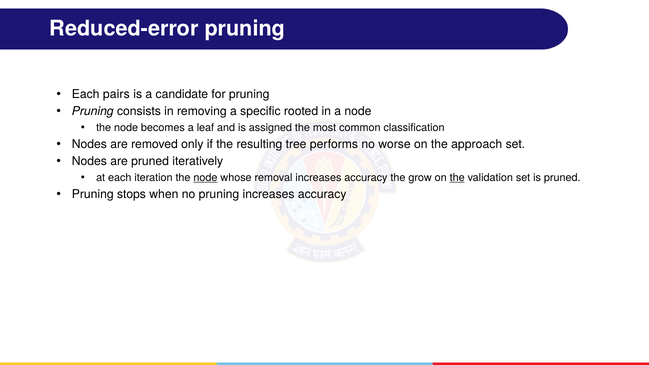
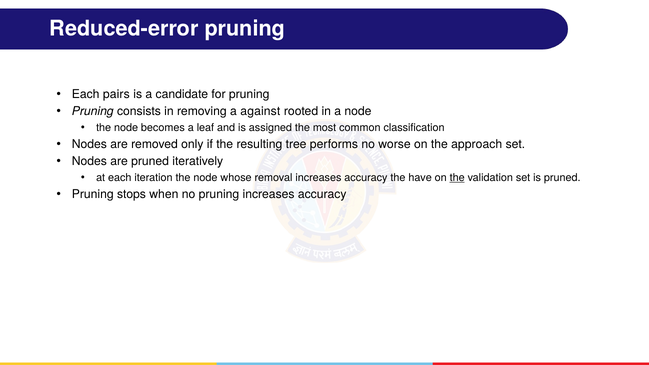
specific: specific -> against
node at (205, 178) underline: present -> none
grow: grow -> have
